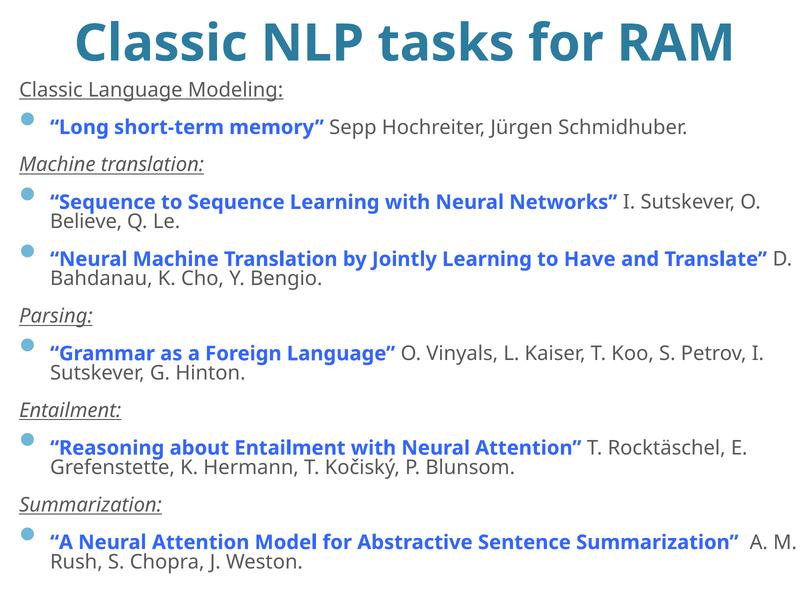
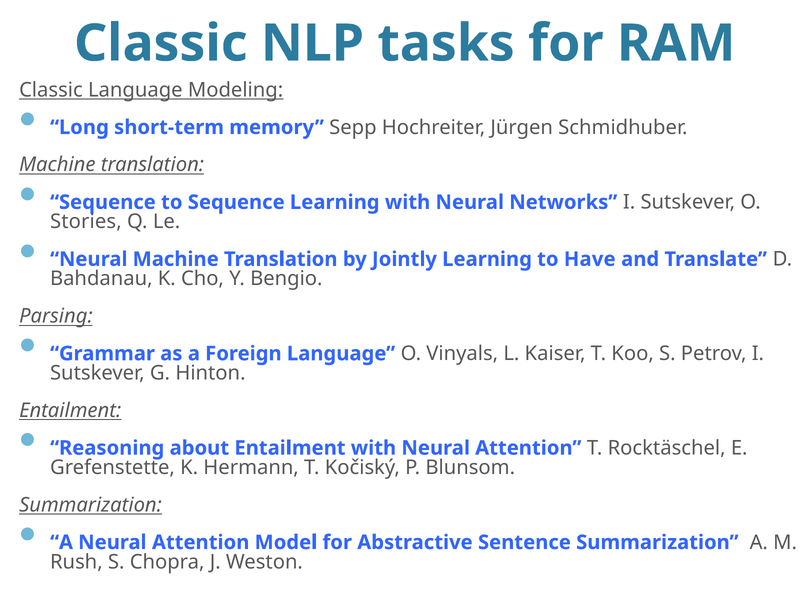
Believe: Believe -> Stories
